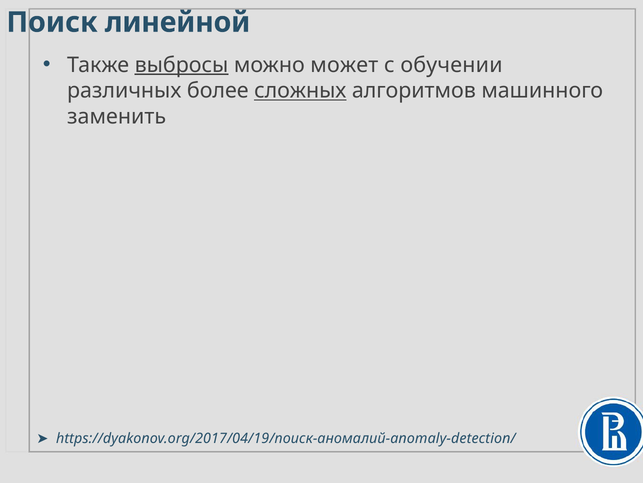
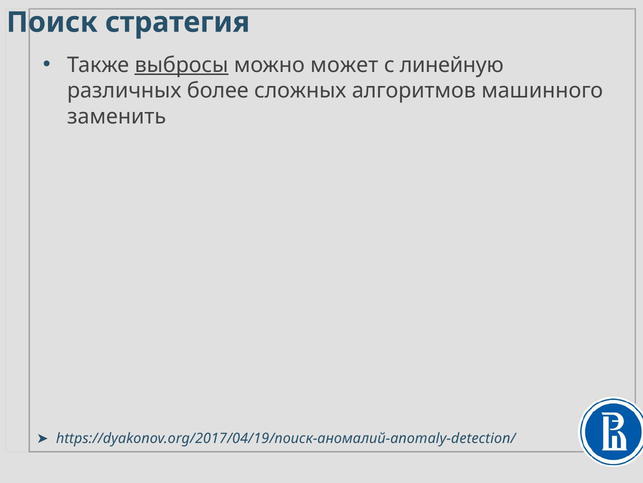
линейной: линейной -> стратегия
обучении: обучении -> линейную
сложных underline: present -> none
